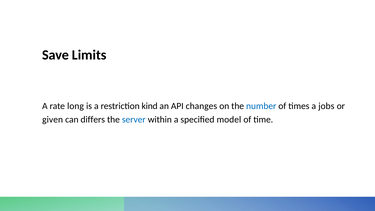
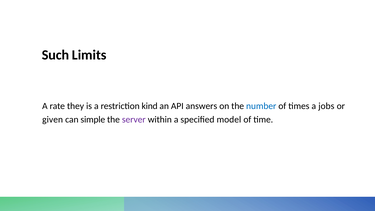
Save: Save -> Such
long: long -> they
changes: changes -> answers
differs: differs -> simple
server colour: blue -> purple
